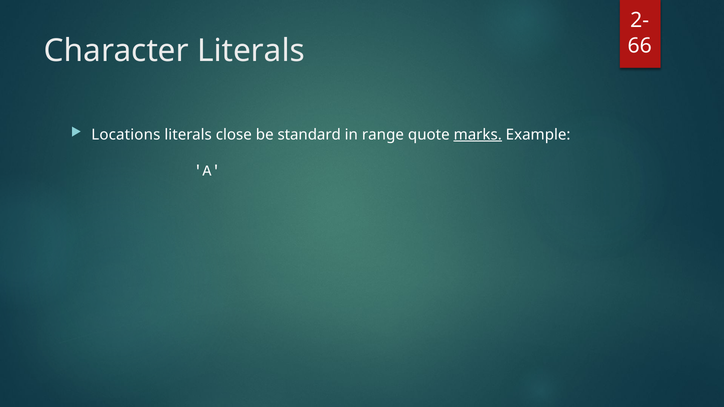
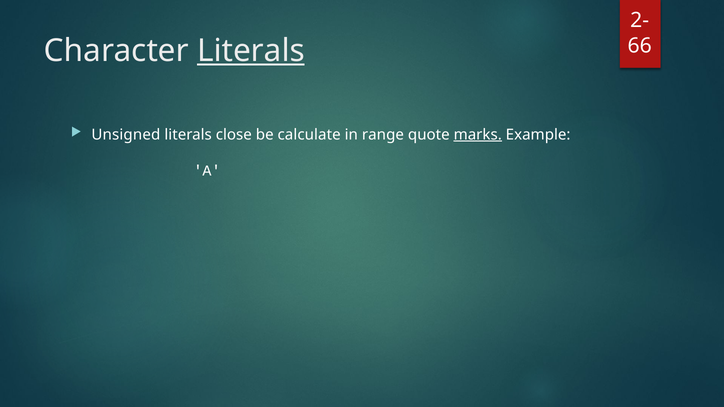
Literals at (251, 51) underline: none -> present
Locations: Locations -> Unsigned
standard: standard -> calculate
